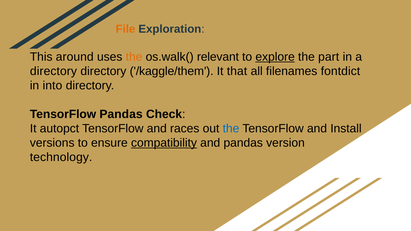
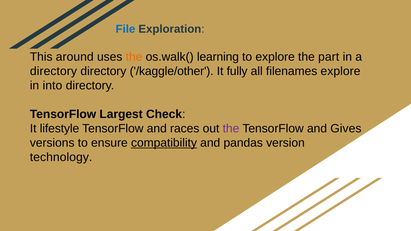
File colour: orange -> blue
relevant: relevant -> learning
explore at (275, 57) underline: present -> none
/kaggle/them: /kaggle/them -> /kaggle/other
that: that -> fully
filenames fontdict: fontdict -> explore
TensorFlow Pandas: Pandas -> Largest
autopct: autopct -> lifestyle
the at (231, 129) colour: blue -> purple
Install: Install -> Gives
